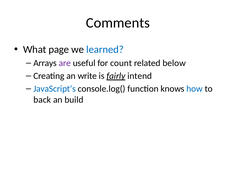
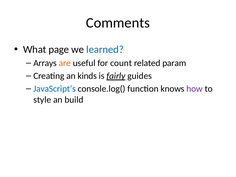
are colour: purple -> orange
below: below -> param
write: write -> kinds
intend: intend -> guides
how colour: blue -> purple
back: back -> style
